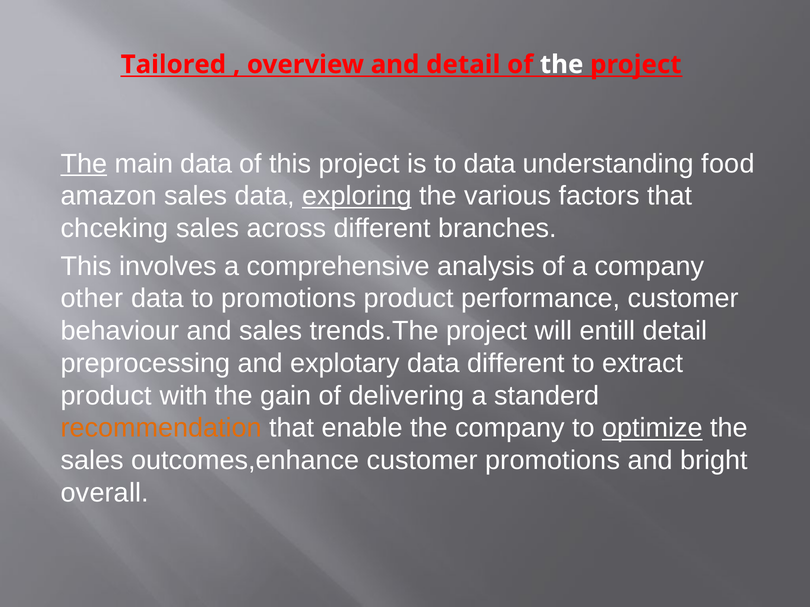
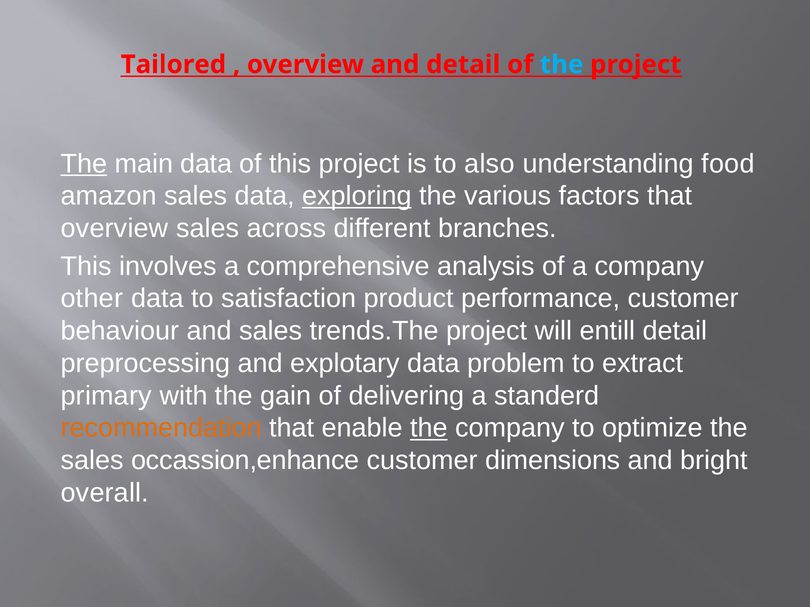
the at (562, 65) colour: white -> light blue
to data: data -> also
chceking at (115, 229): chceking -> overview
to promotions: promotions -> satisfaction
data different: different -> problem
product at (106, 396): product -> primary
the at (429, 428) underline: none -> present
optimize underline: present -> none
outcomes,enhance: outcomes,enhance -> occassion,enhance
customer promotions: promotions -> dimensions
